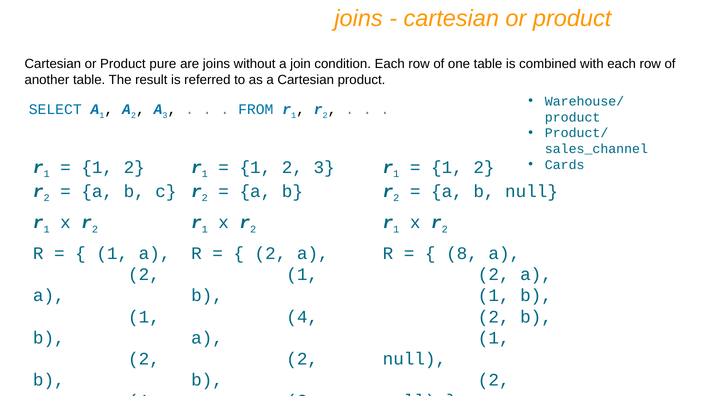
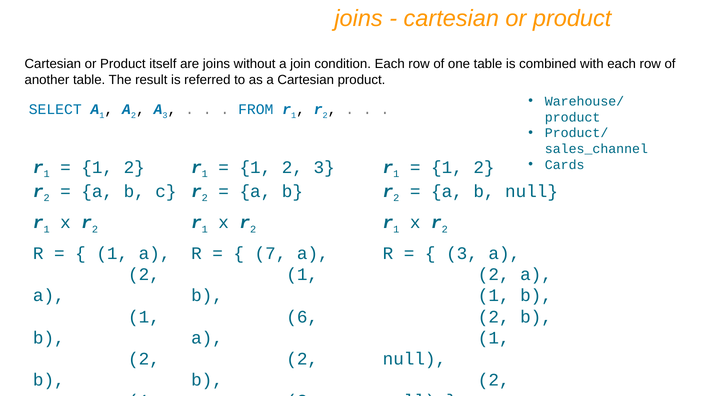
pure: pure -> itself
2 at (270, 254): 2 -> 7
8 at (462, 254): 8 -> 3
4 at (302, 317): 4 -> 6
